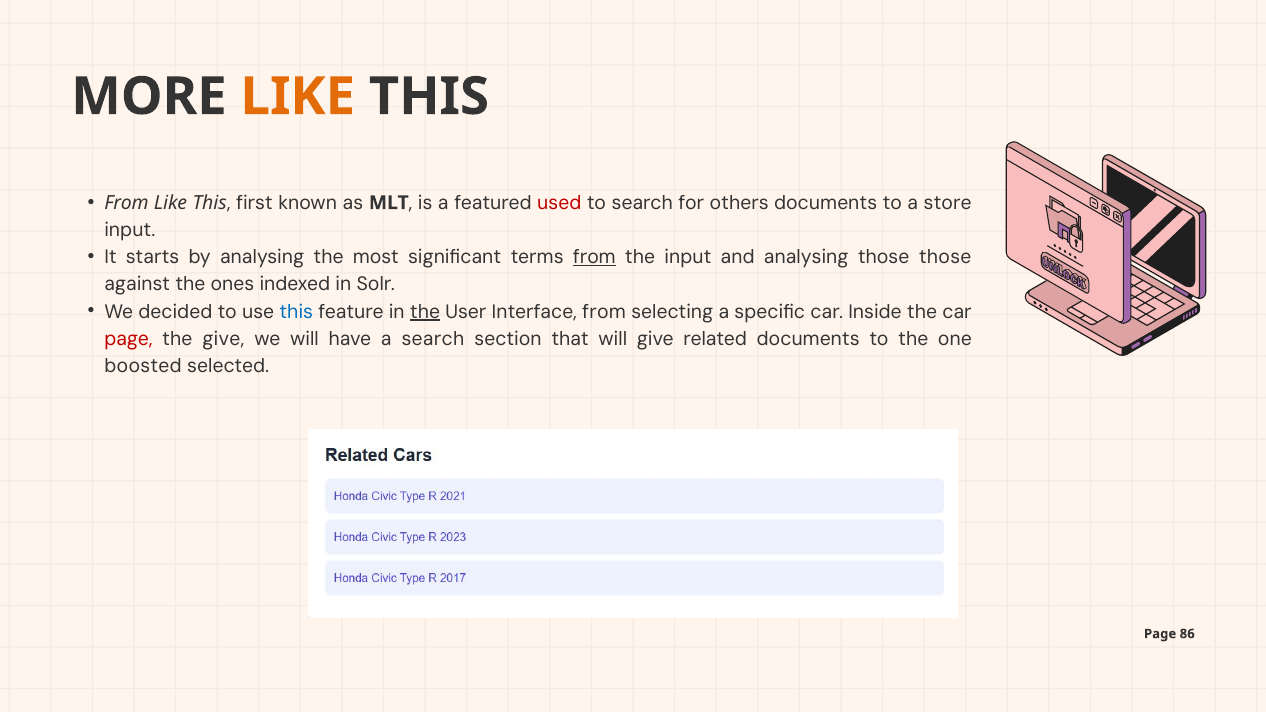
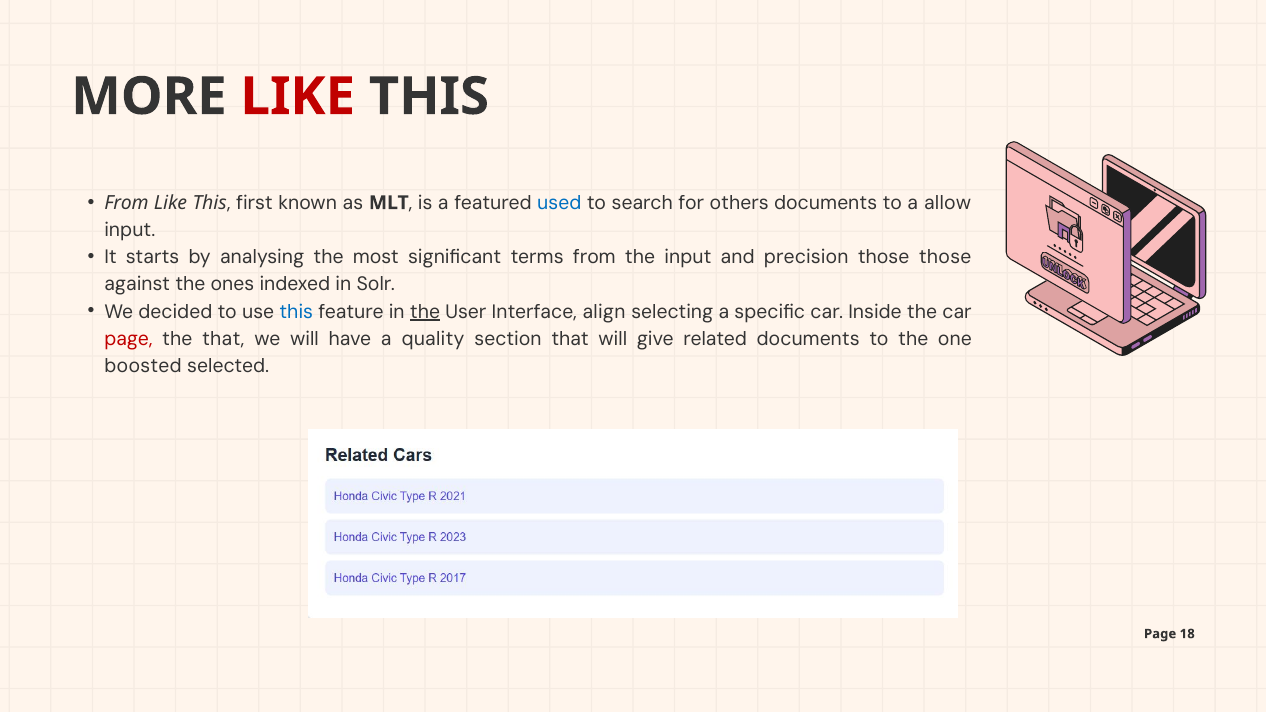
LIKE at (298, 97) colour: orange -> red
used colour: red -> blue
store: store -> allow
from at (594, 257) underline: present -> none
and analysing: analysing -> precision
Interface from: from -> align
the give: give -> that
a search: search -> quality
86: 86 -> 18
